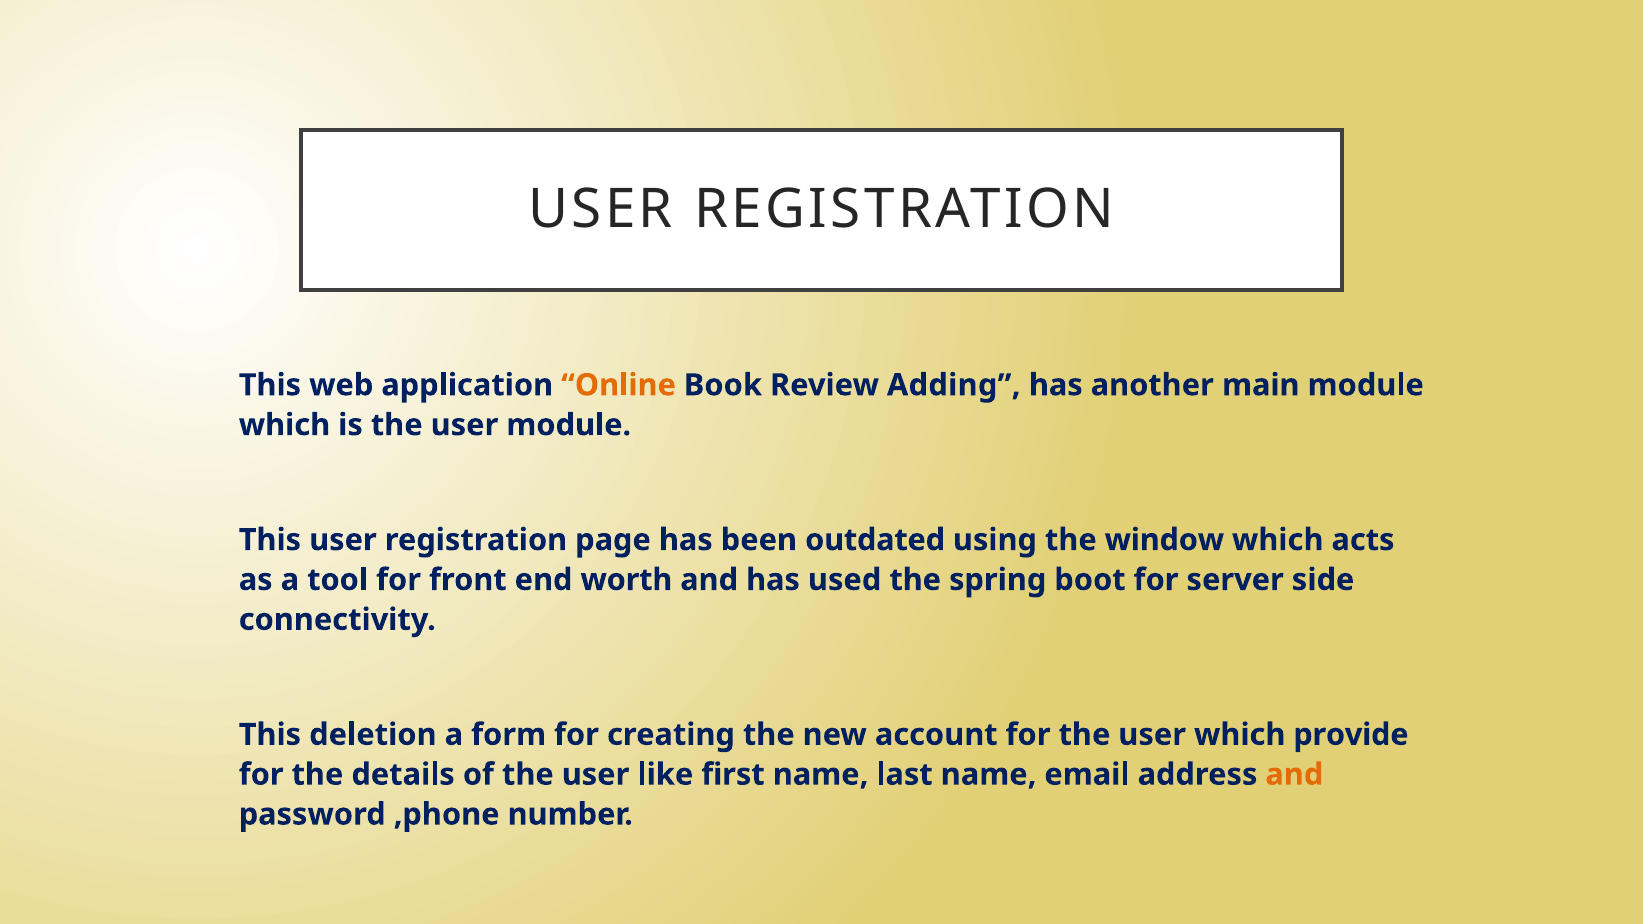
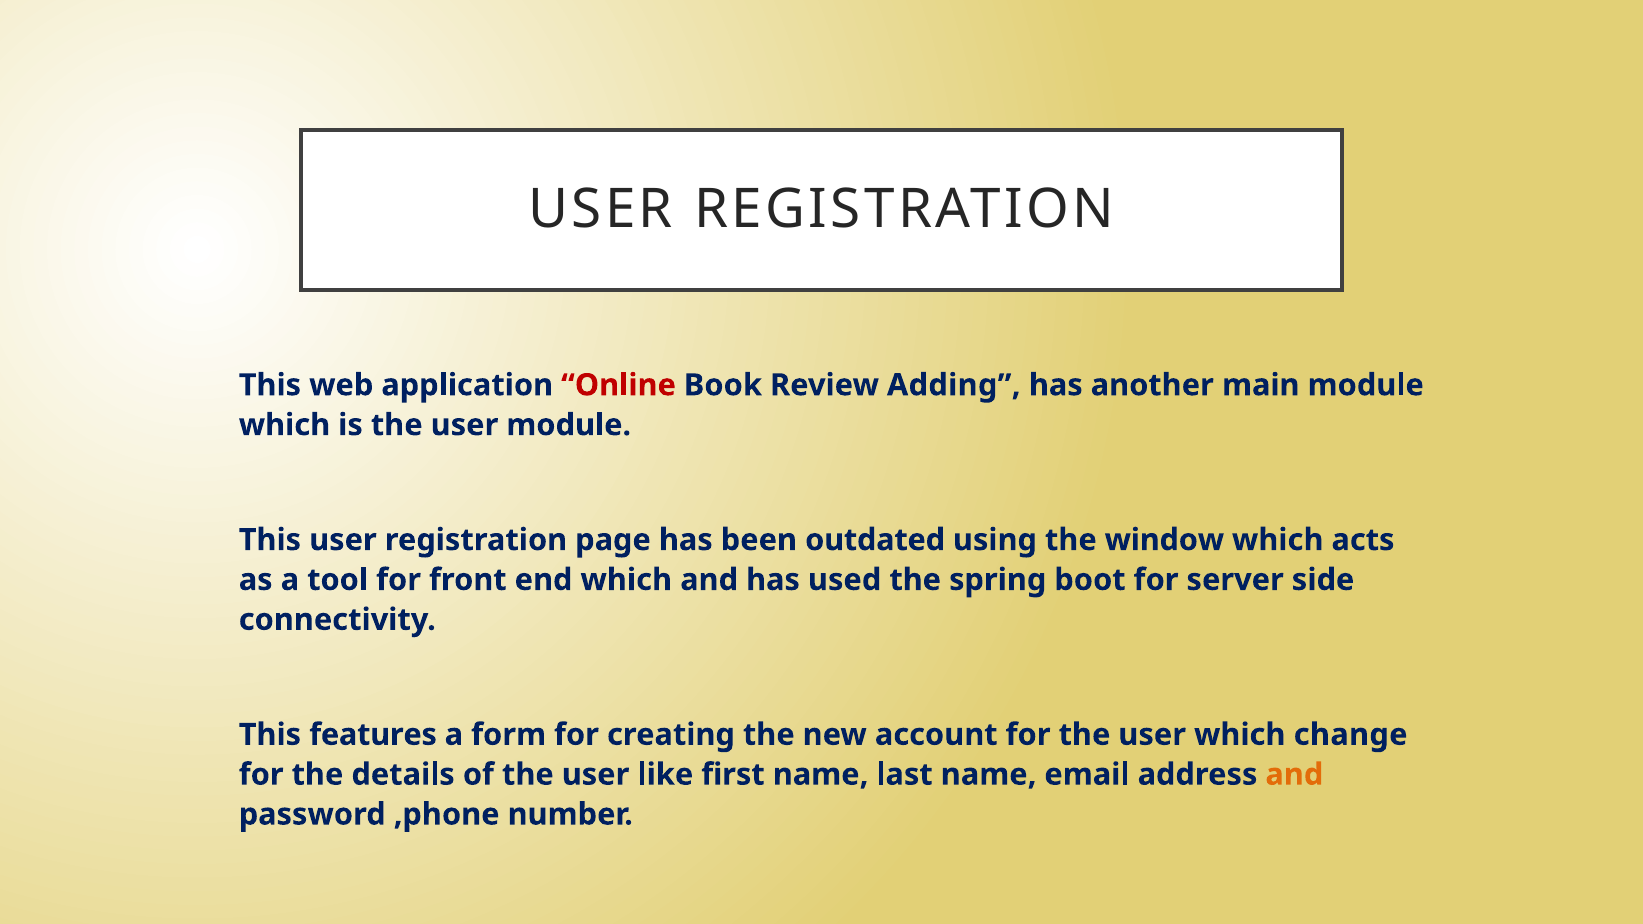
Online colour: orange -> red
end worth: worth -> which
deletion: deletion -> features
provide: provide -> change
